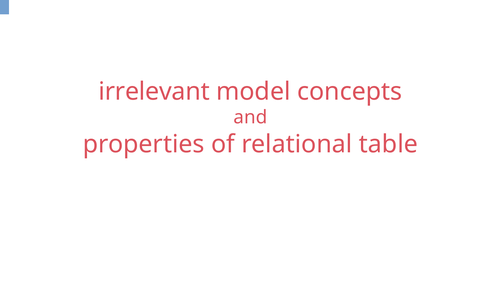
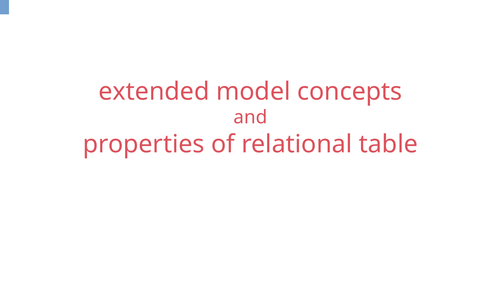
irrelevant: irrelevant -> extended
